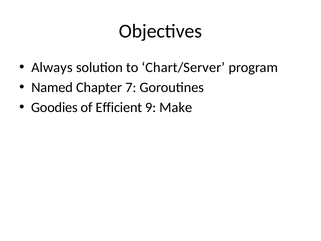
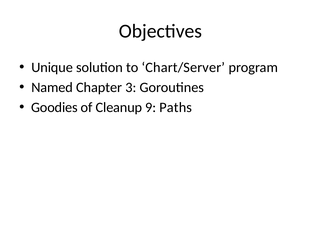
Always: Always -> Unique
7: 7 -> 3
Efficient: Efficient -> Cleanup
Make: Make -> Paths
